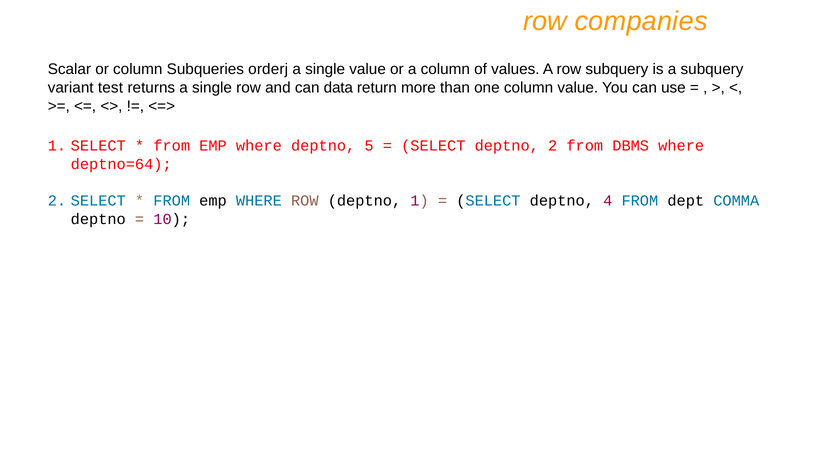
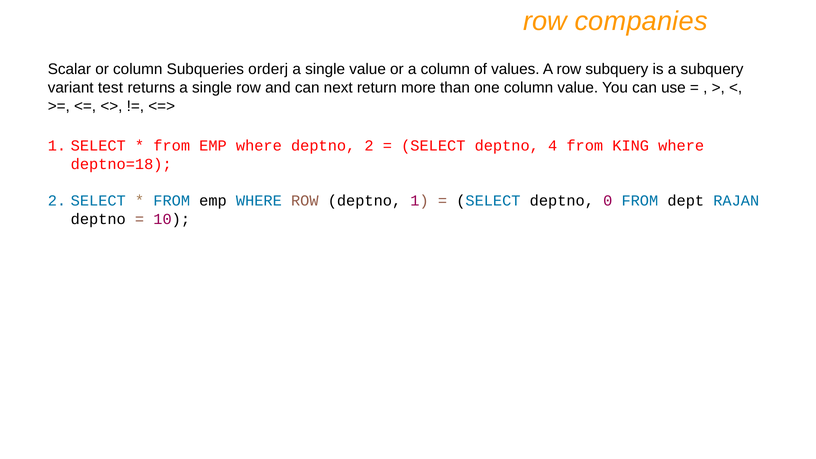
data: data -> next
deptno 5: 5 -> 2
deptno 2: 2 -> 4
DBMS: DBMS -> KING
deptno=64: deptno=64 -> deptno=18
4: 4 -> 0
COMMA: COMMA -> RAJAN
